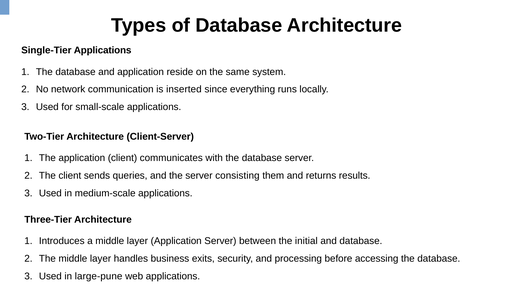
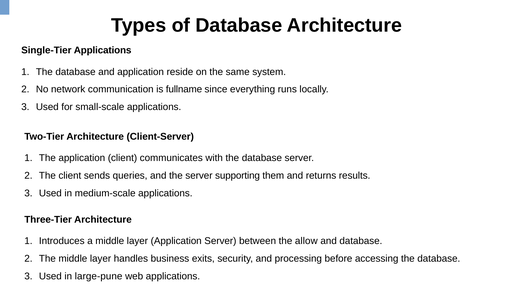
inserted: inserted -> fullname
consisting: consisting -> supporting
initial: initial -> allow
